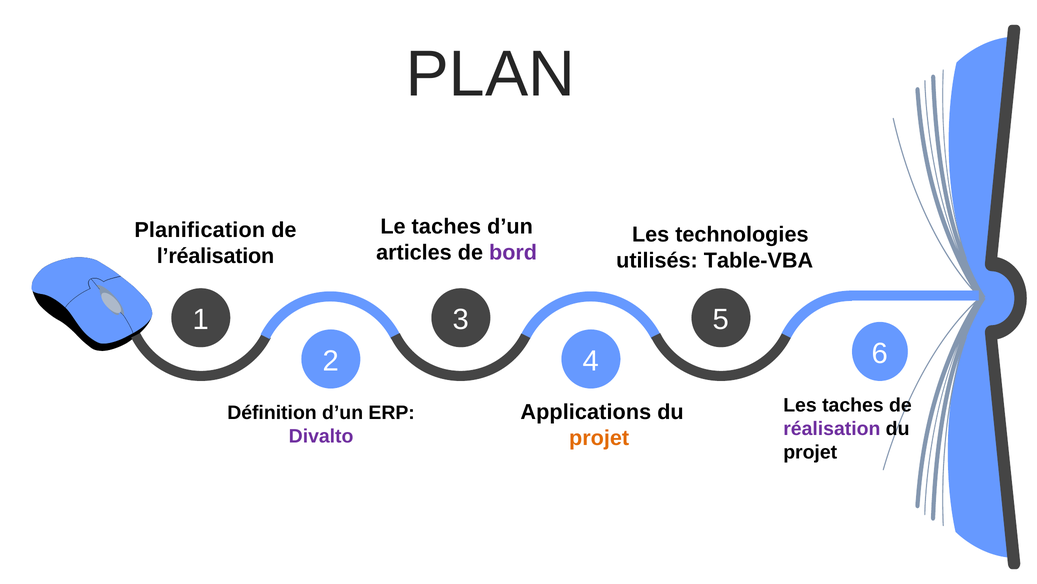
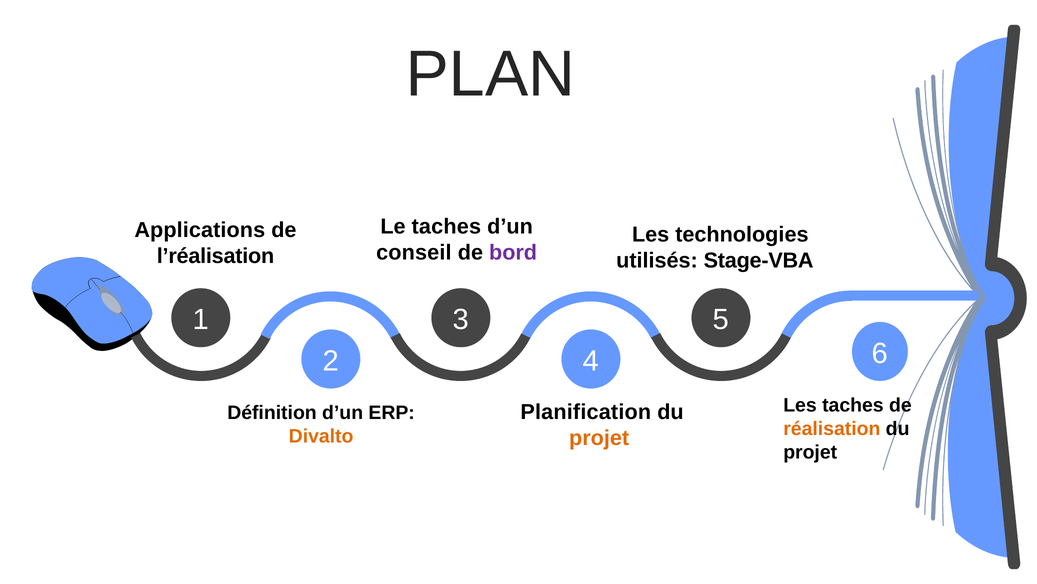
Planification: Planification -> Applications
articles: articles -> conseil
Table-VBA: Table-VBA -> Stage-VBA
Applications: Applications -> Planification
réalisation colour: purple -> orange
Divalto colour: purple -> orange
